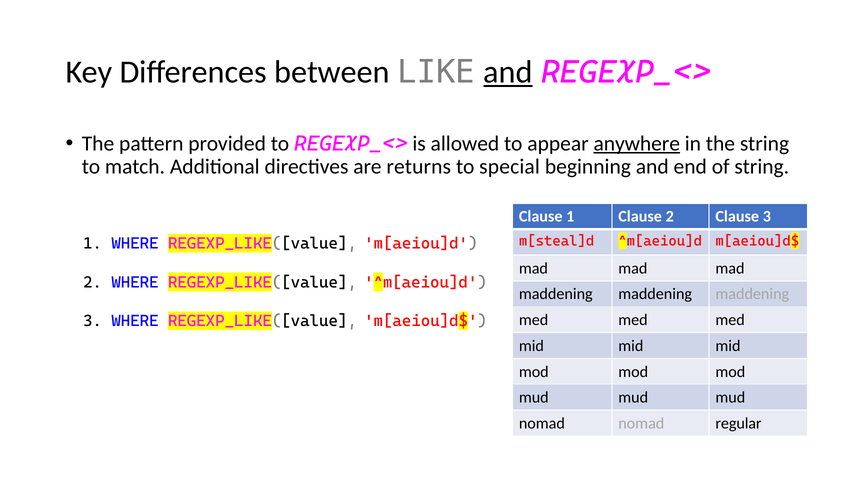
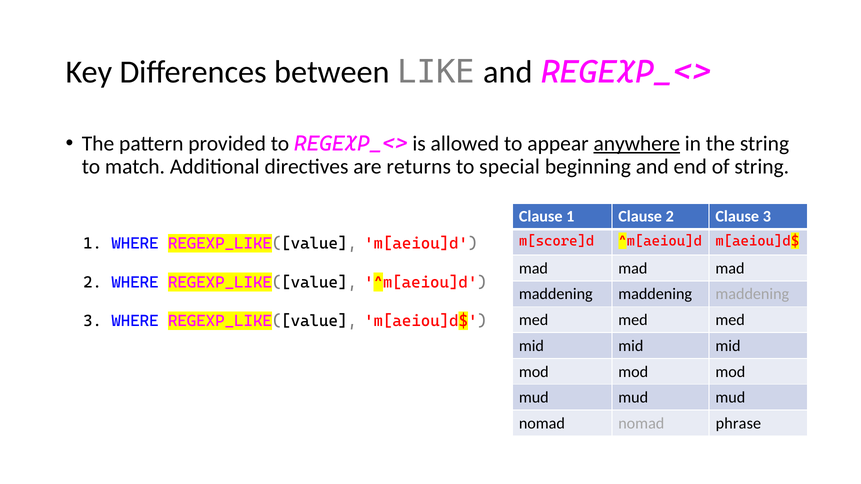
and at (508, 72) underline: present -> none
m[steal]d: m[steal]d -> m[score]d
regular: regular -> phrase
